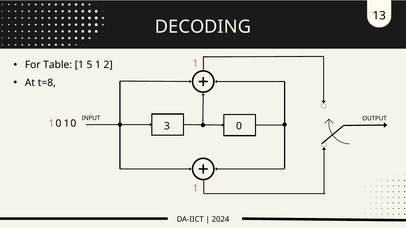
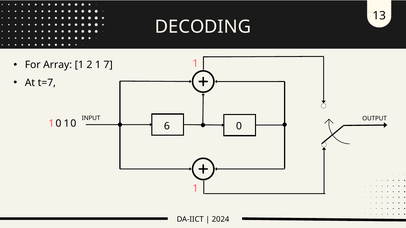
Table: Table -> Array
5: 5 -> 2
2: 2 -> 7
t=8: t=8 -> t=7
3: 3 -> 6
